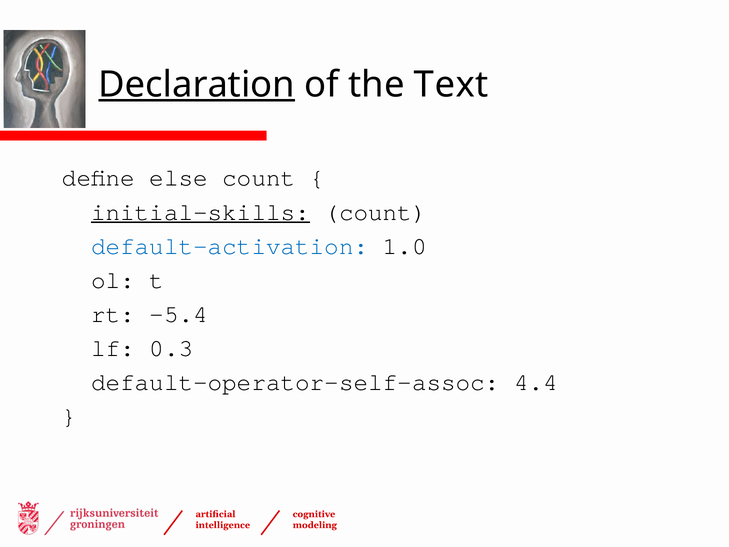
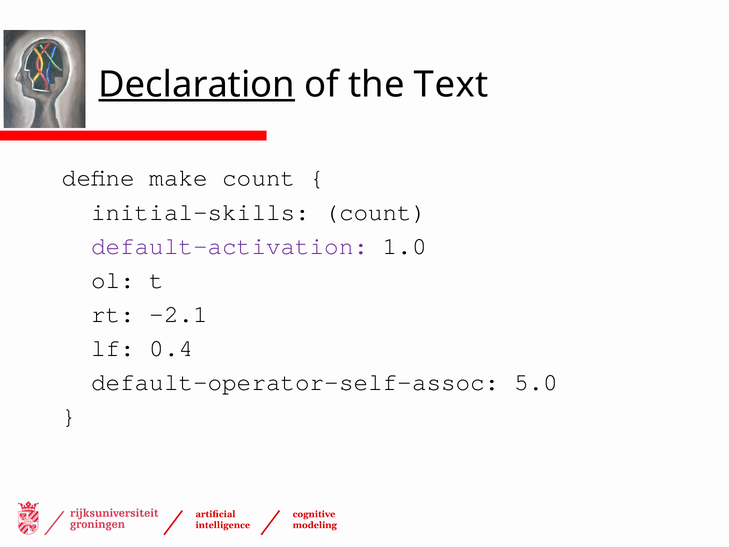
else: else -> make
initial-skills underline: present -> none
default-activation colour: blue -> purple
-5.4: -5.4 -> -2.1
0.3: 0.3 -> 0.4
4.4: 4.4 -> 5.0
